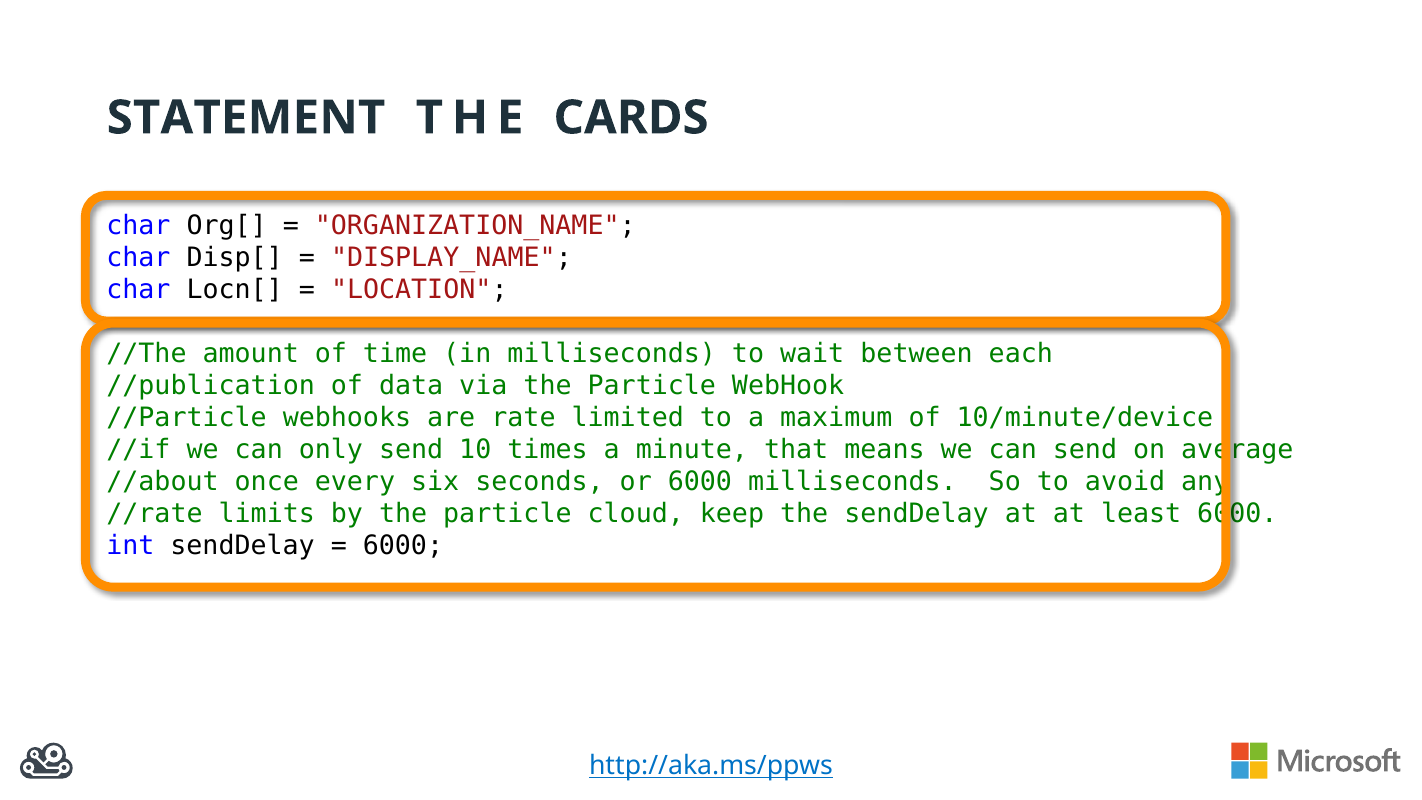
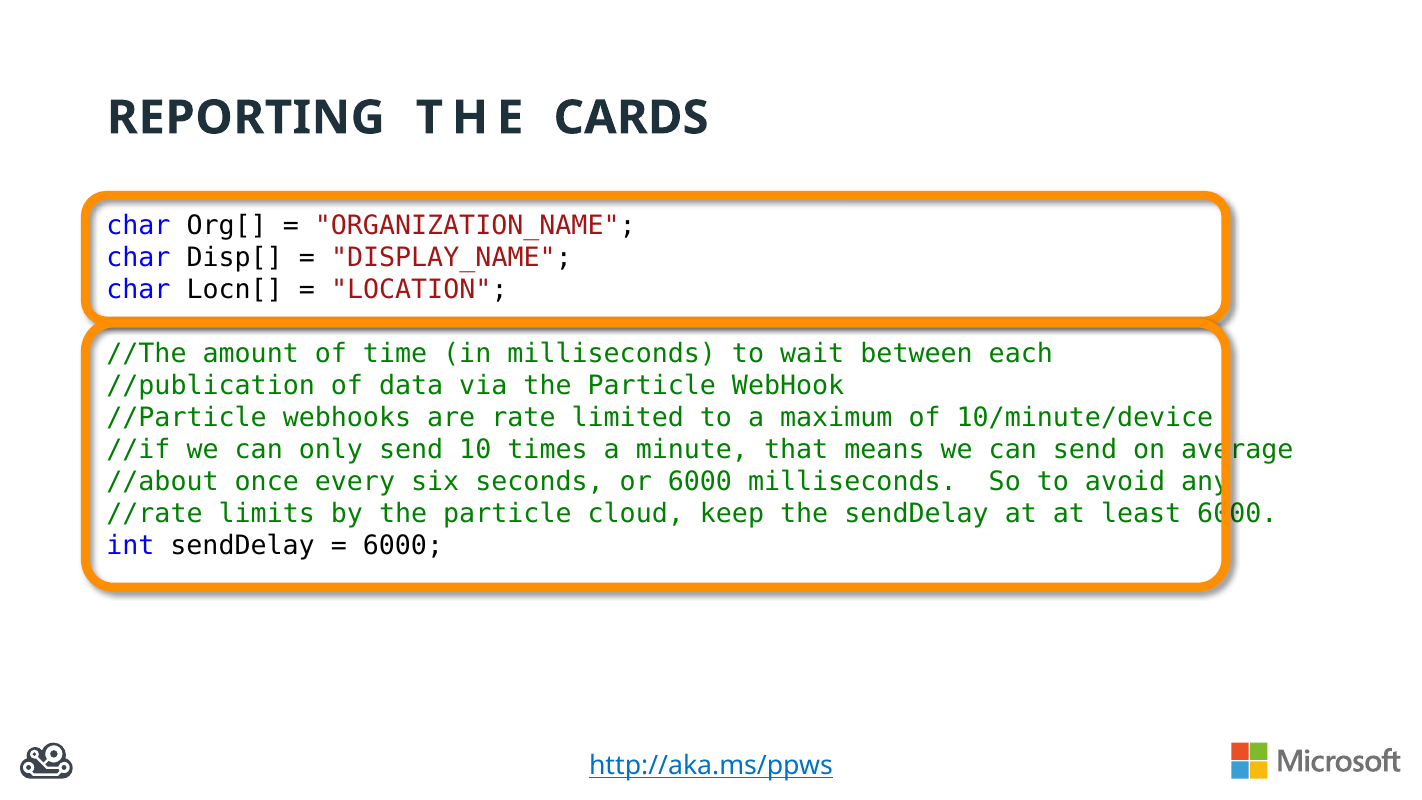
STATEMENT: STATEMENT -> REPORTING
